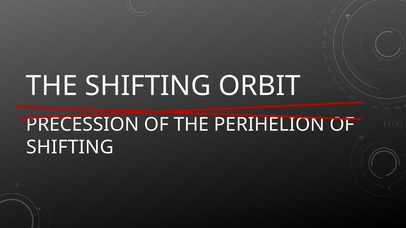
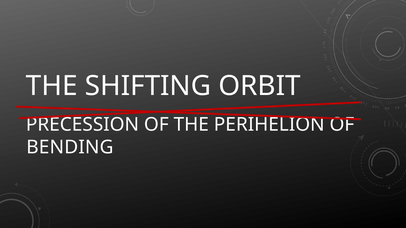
SHIFTING at (70, 147): SHIFTING -> BENDING
